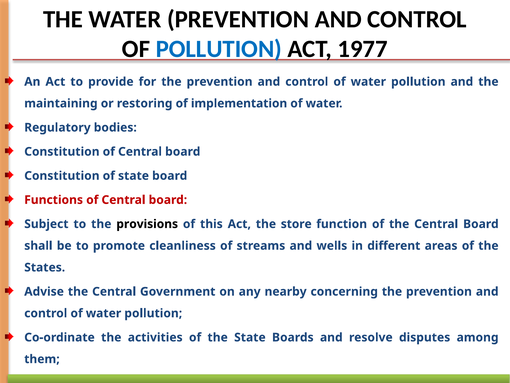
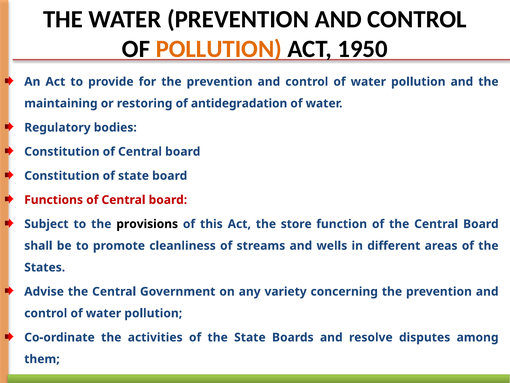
POLLUTION at (219, 49) colour: blue -> orange
1977: 1977 -> 1950
implementation: implementation -> antidegradation
nearby: nearby -> variety
